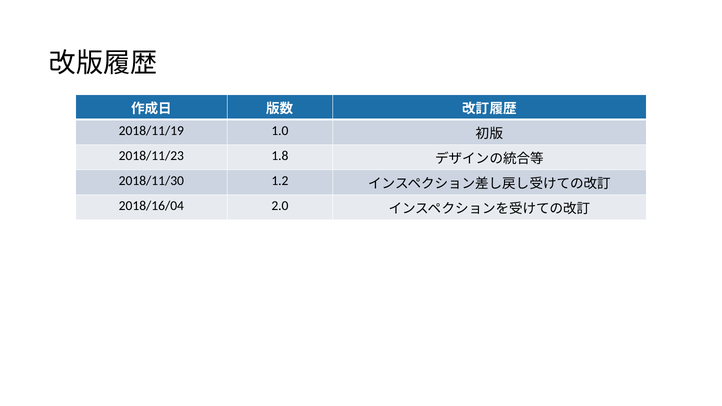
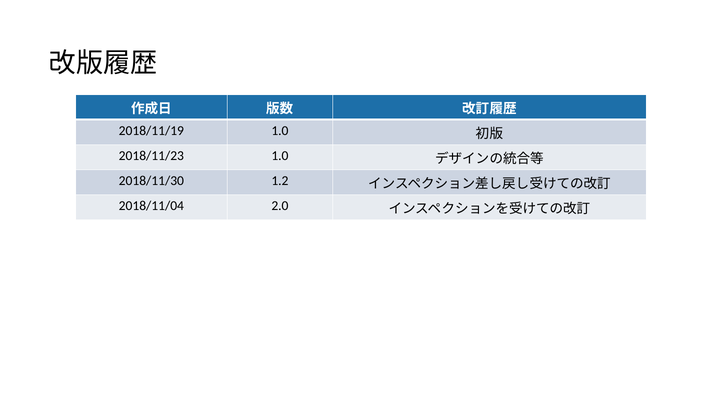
2018/11/23 1.8: 1.8 -> 1.0
2018/16/04: 2018/16/04 -> 2018/11/04
